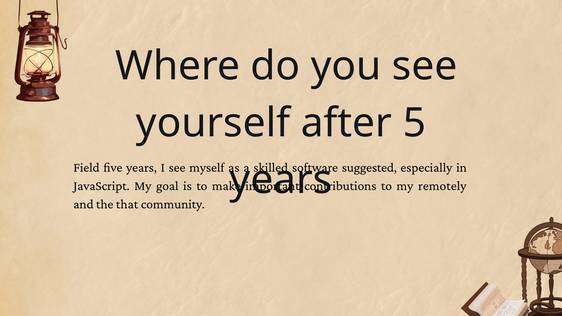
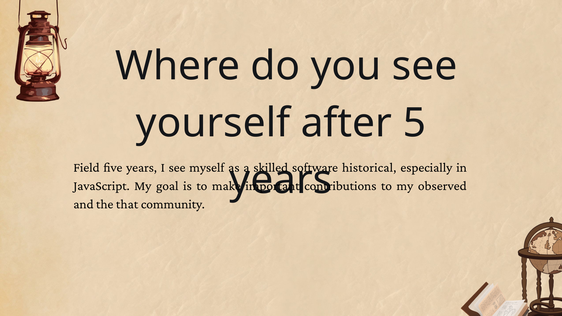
suggested: suggested -> historical
remotely: remotely -> observed
